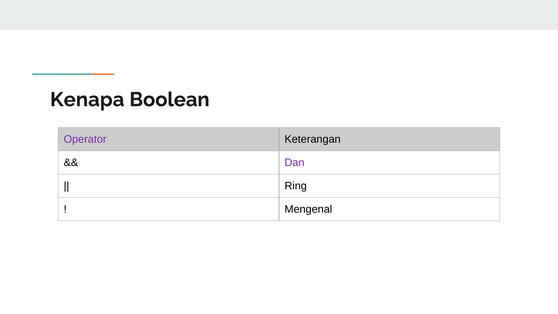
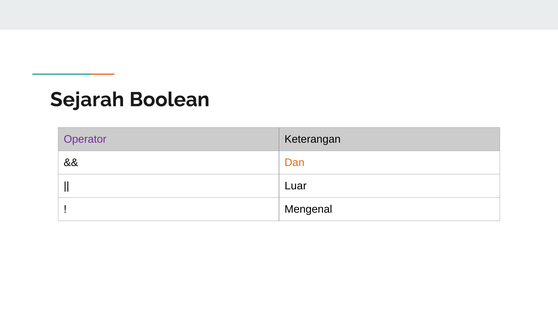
Kenapa: Kenapa -> Sejarah
Dan colour: purple -> orange
Ring: Ring -> Luar
